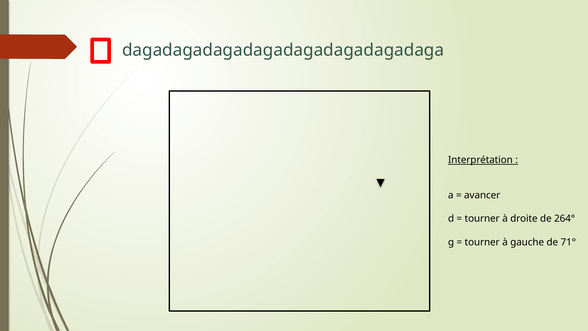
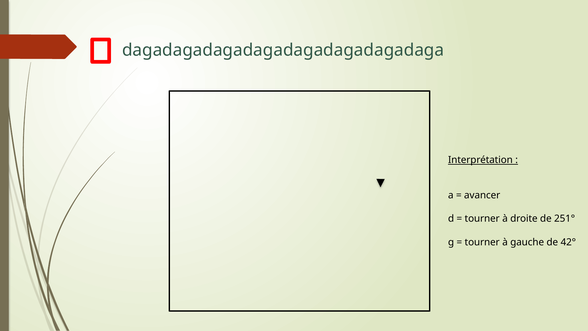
264°: 264° -> 251°
71°: 71° -> 42°
